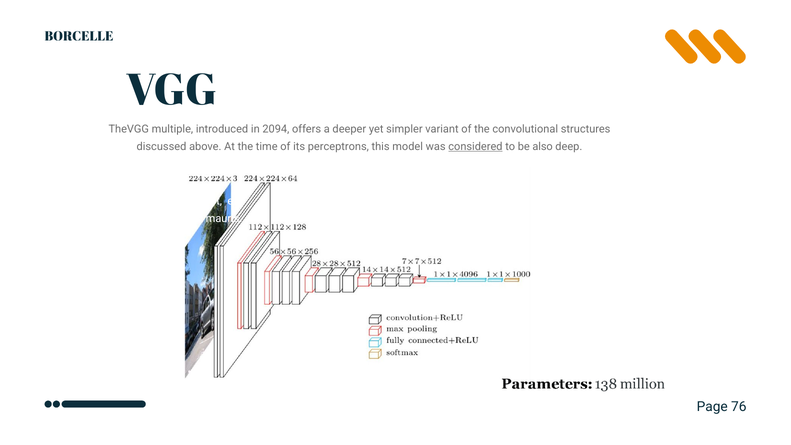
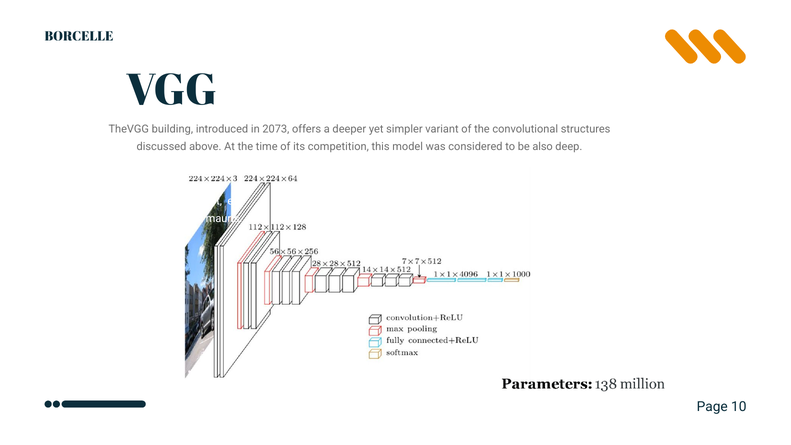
multiple: multiple -> building
2094: 2094 -> 2073
perceptrons: perceptrons -> competition
considered underline: present -> none
76: 76 -> 10
